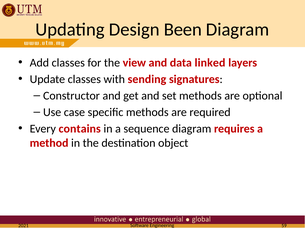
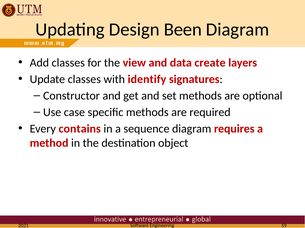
linked: linked -> create
sending: sending -> identify
